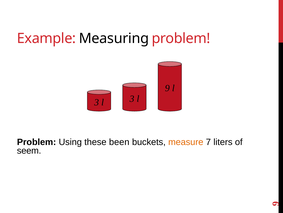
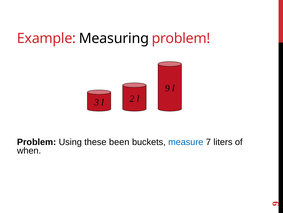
l 3: 3 -> 2
measure colour: orange -> blue
seem: seem -> when
